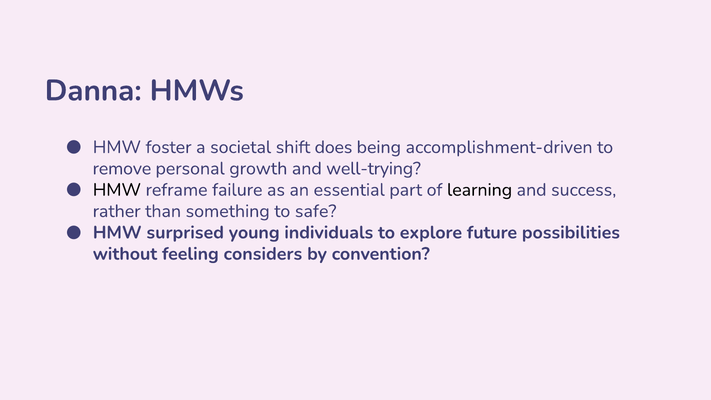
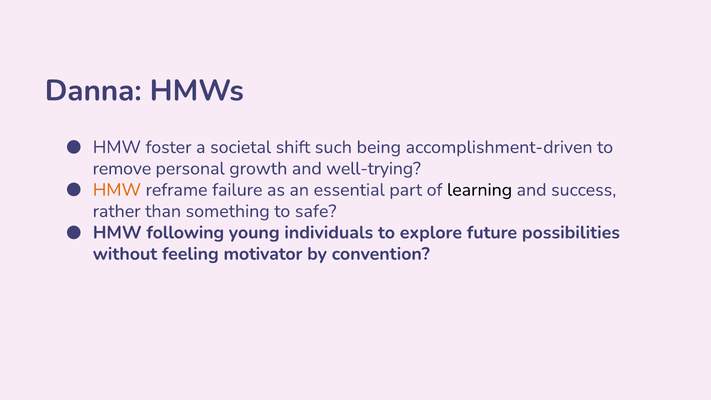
does: does -> such
HMW at (117, 190) colour: black -> orange
surprised: surprised -> following
considers: considers -> motivator
